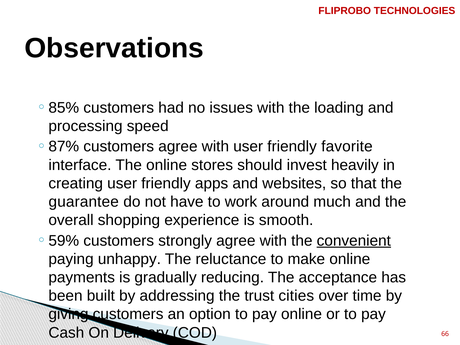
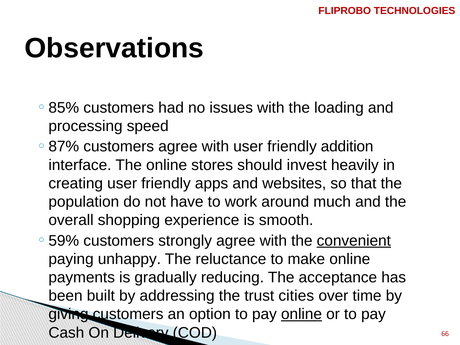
favorite: favorite -> addition
guarantee: guarantee -> population
online at (301, 314) underline: none -> present
